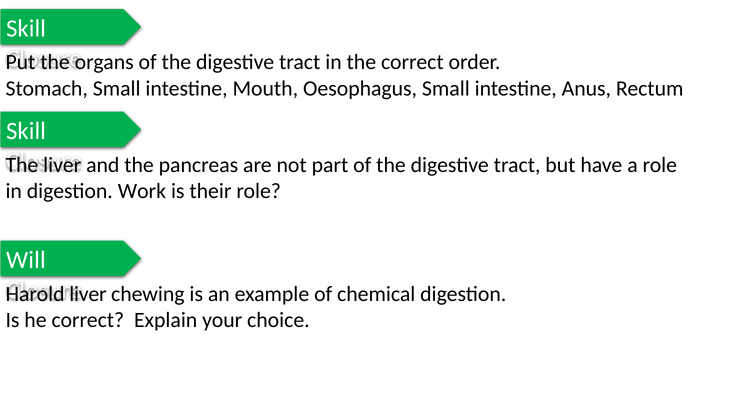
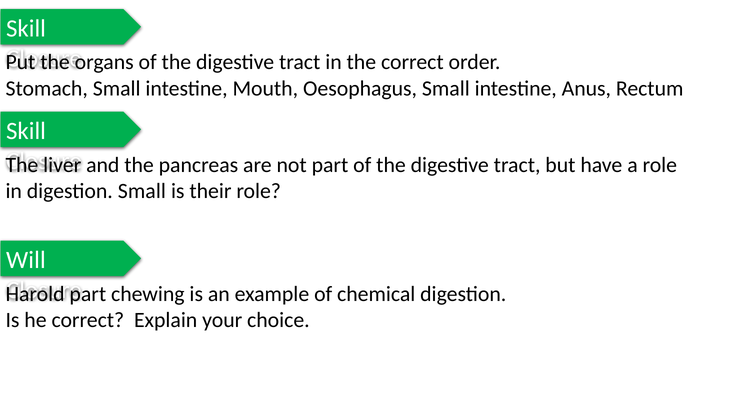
digestion Work: Work -> Small
liver at (88, 294): liver -> part
